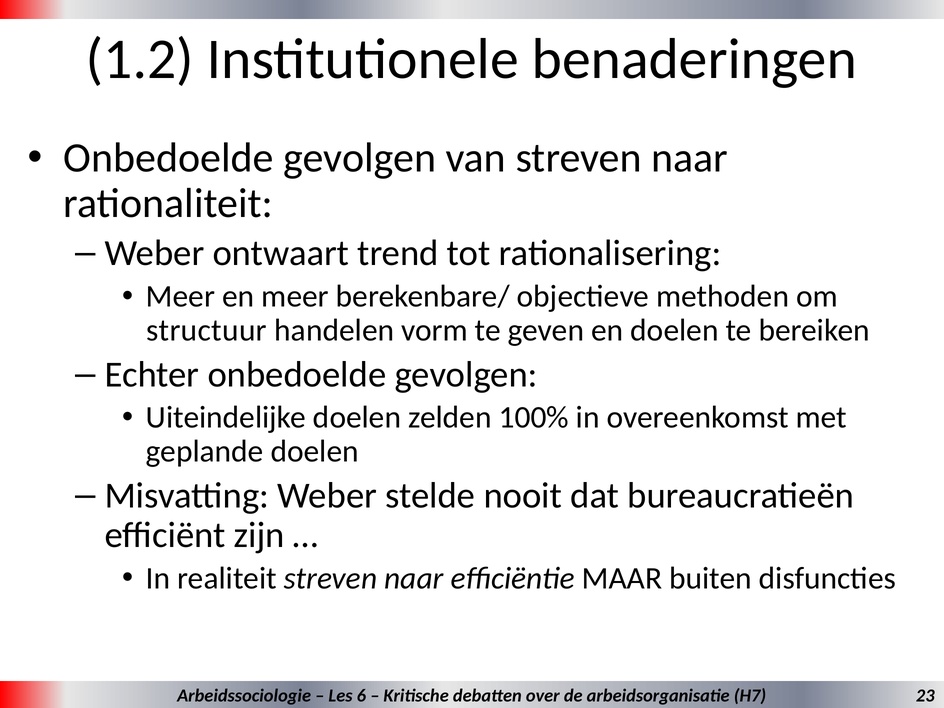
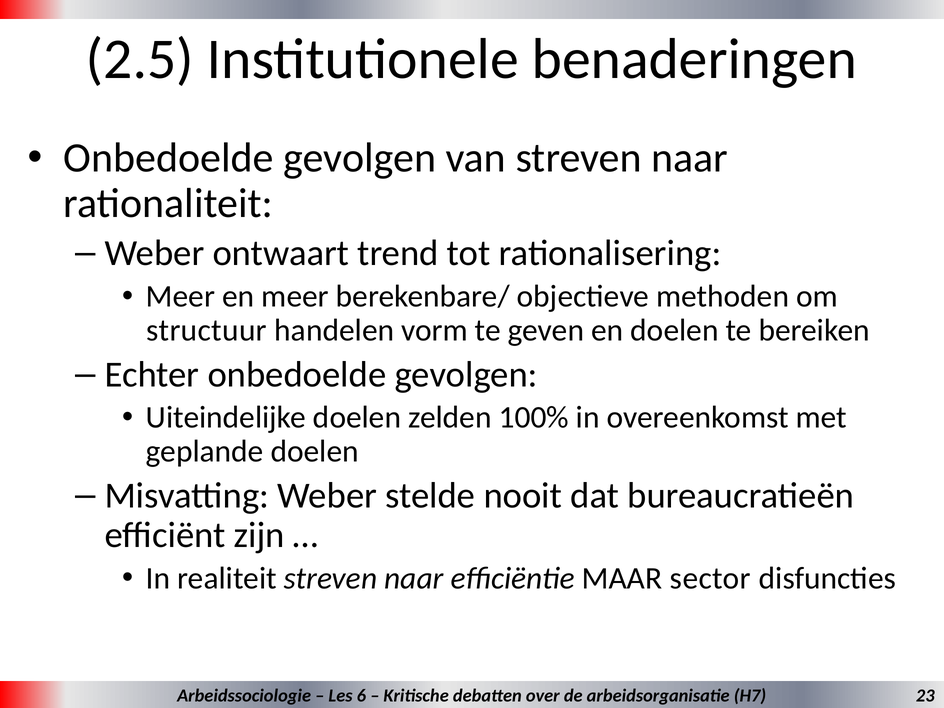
1.2: 1.2 -> 2.5
buiten: buiten -> sector
